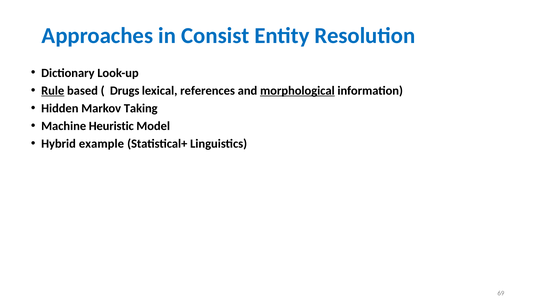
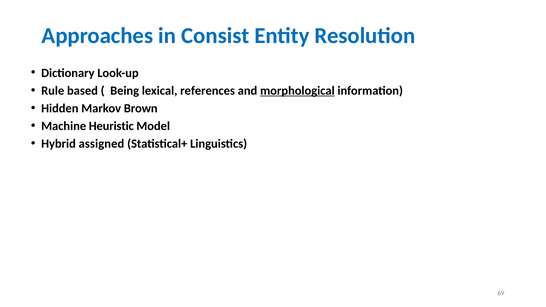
Rule underline: present -> none
Drugs: Drugs -> Being
Taking: Taking -> Brown
example: example -> assigned
